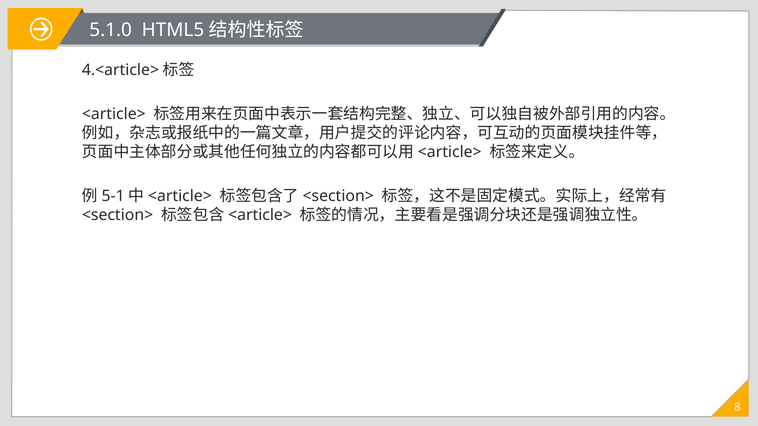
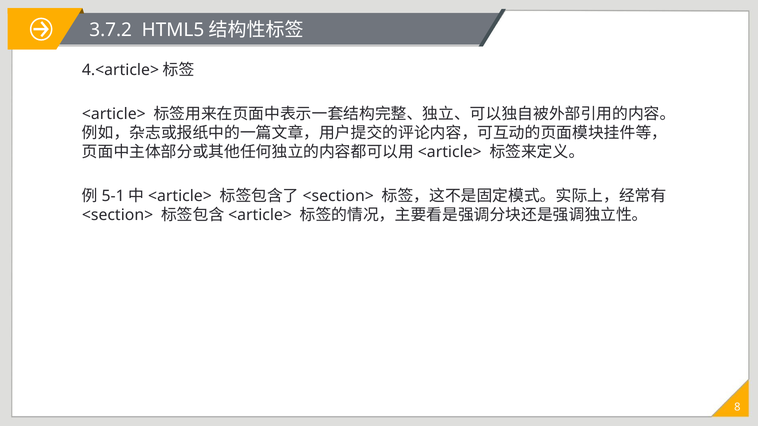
5.1.0: 5.1.0 -> 3.7.2
